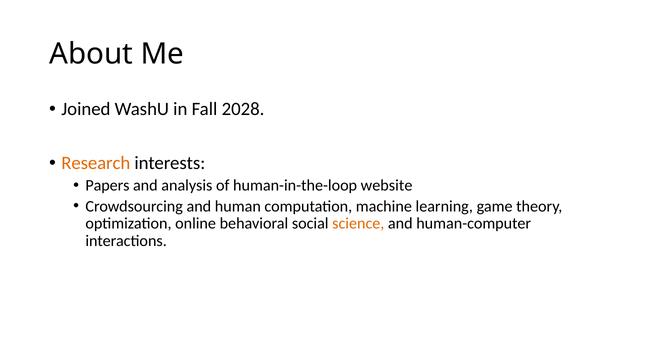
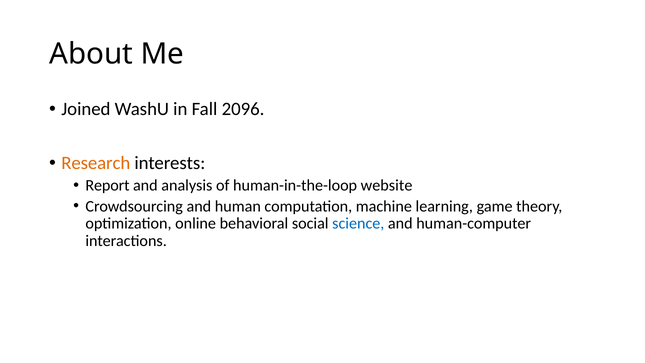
2028: 2028 -> 2096
Papers: Papers -> Report
science colour: orange -> blue
